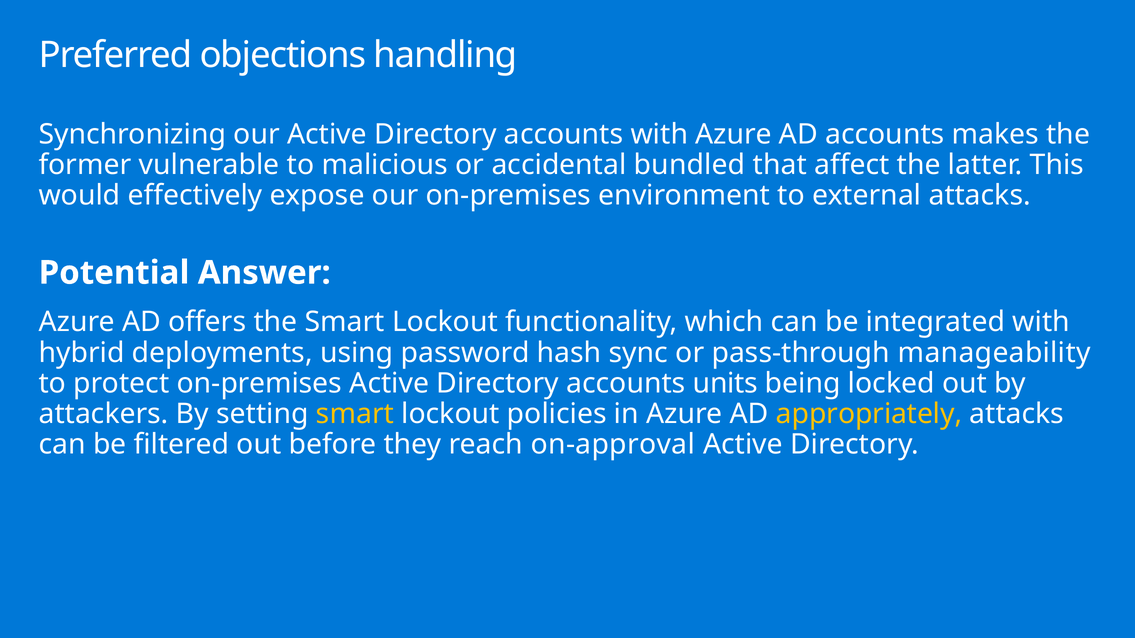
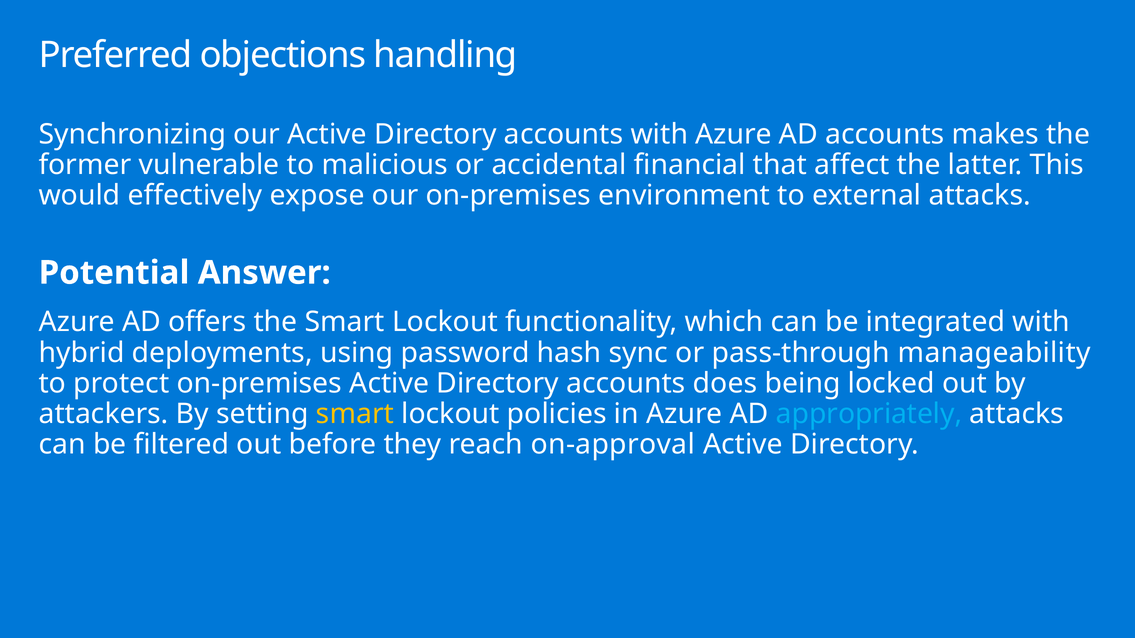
bundled: bundled -> financial
units: units -> does
appropriately colour: yellow -> light blue
